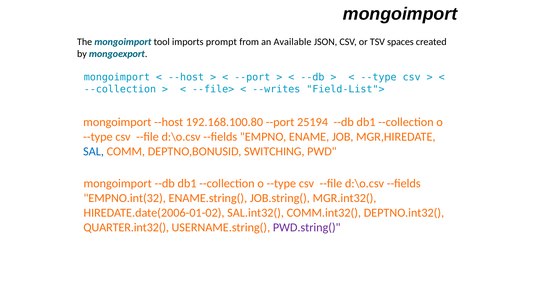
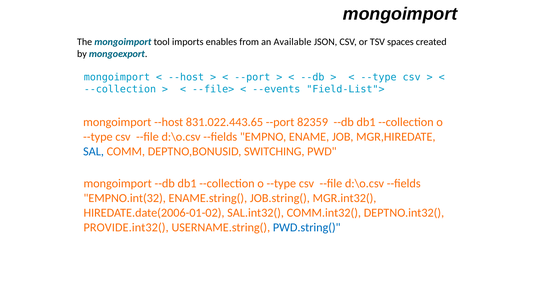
prompt: prompt -> enables
--writes: --writes -> --events
192.168.100.80: 192.168.100.80 -> 831.022.443.65
25194: 25194 -> 82359
QUARTER.int32(: QUARTER.int32( -> PROVIDE.int32(
PWD.string( colour: purple -> blue
